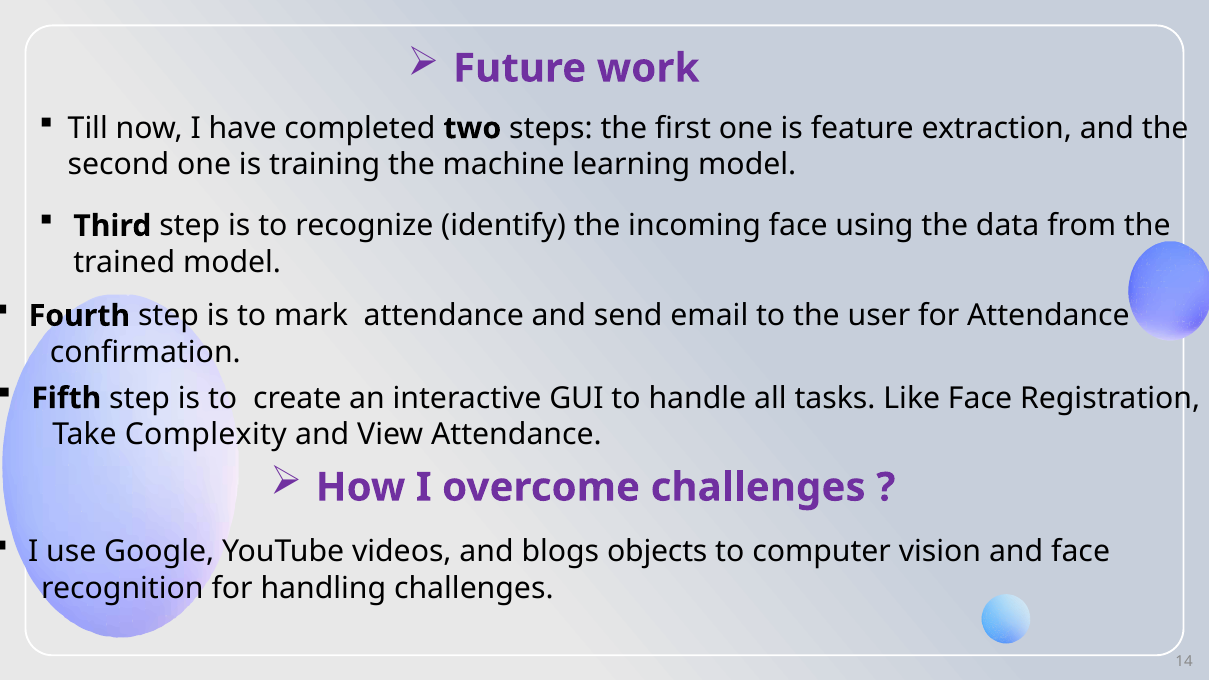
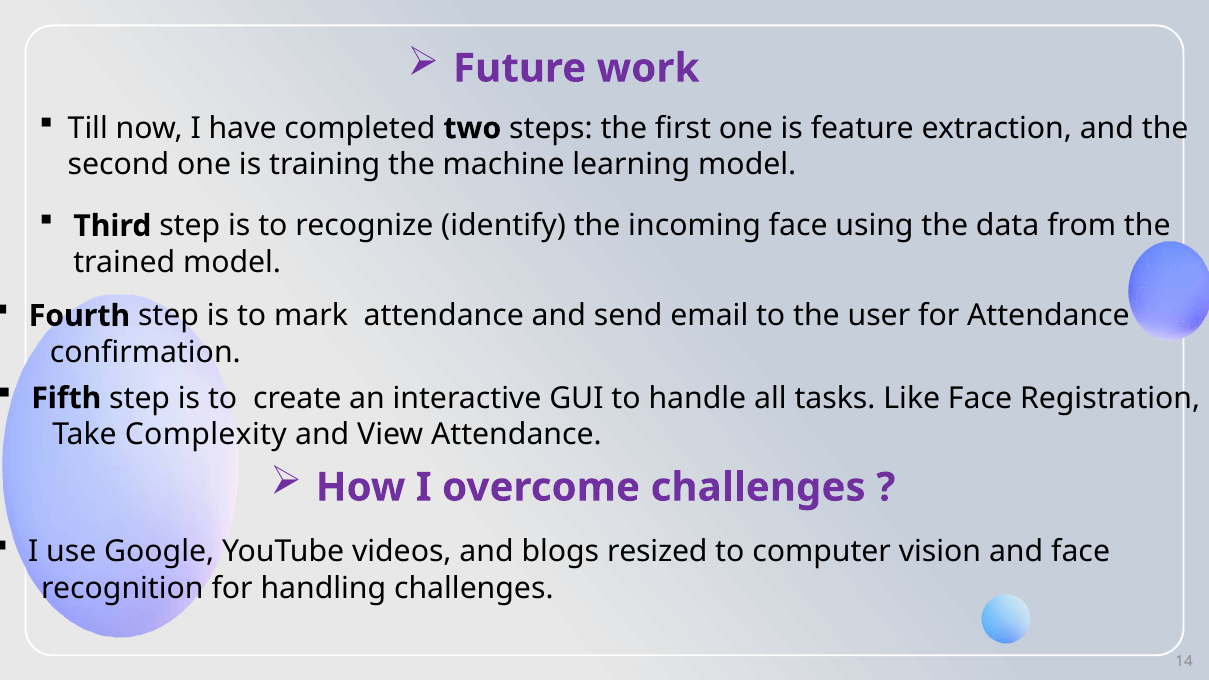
objects: objects -> resized
